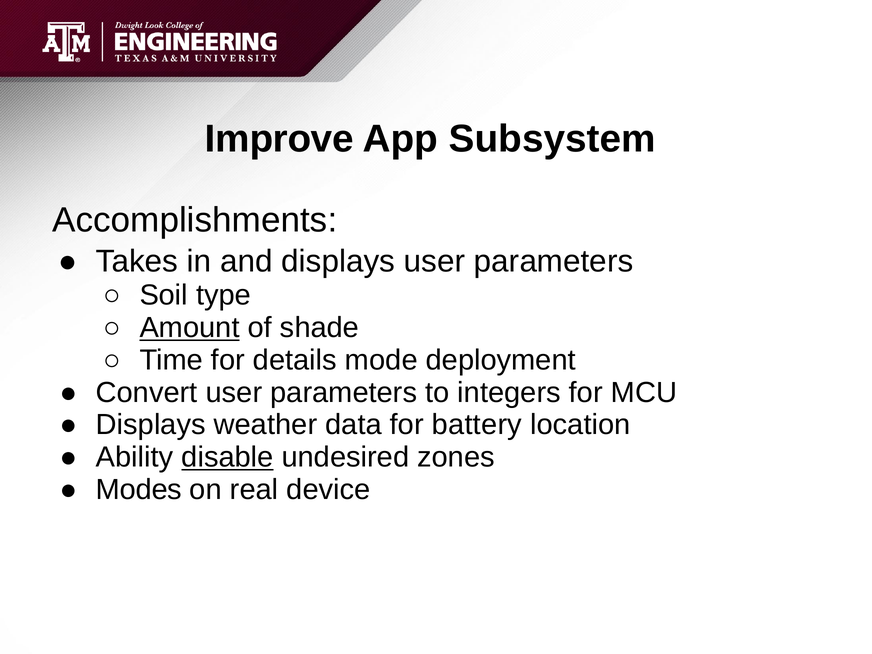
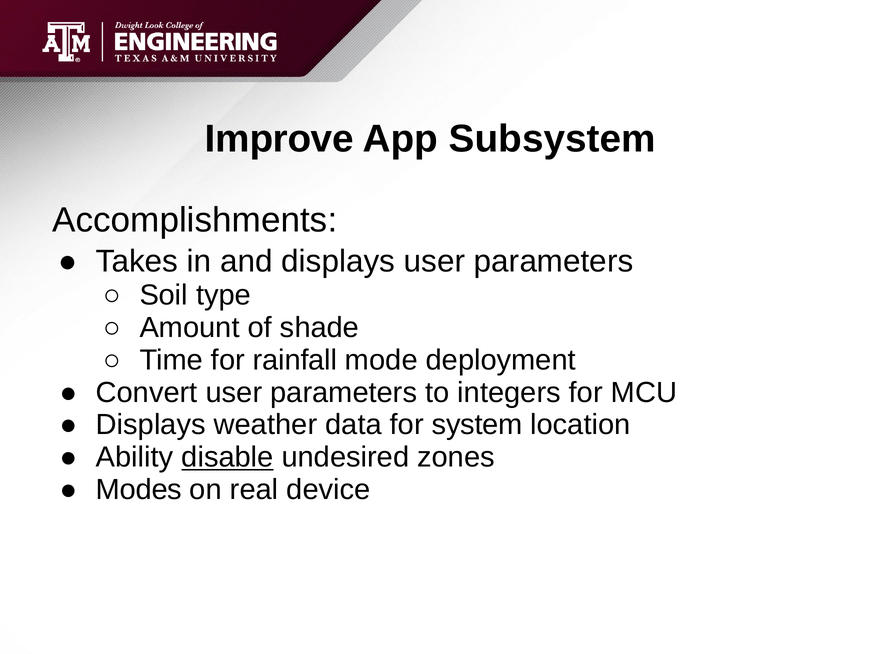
Amount underline: present -> none
details: details -> rainfall
battery: battery -> system
